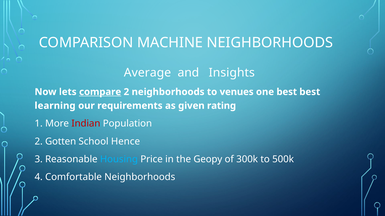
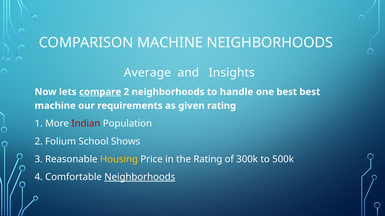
venues: venues -> handle
learning at (55, 106): learning -> machine
Gotten: Gotten -> Folium
Hence: Hence -> Shows
Housing colour: light blue -> yellow
the Geopy: Geopy -> Rating
Neighborhoods at (140, 177) underline: none -> present
